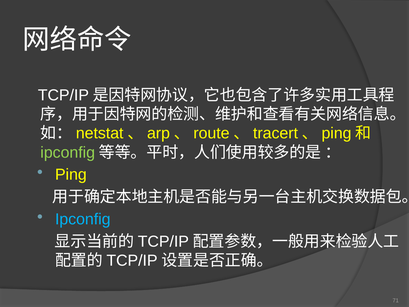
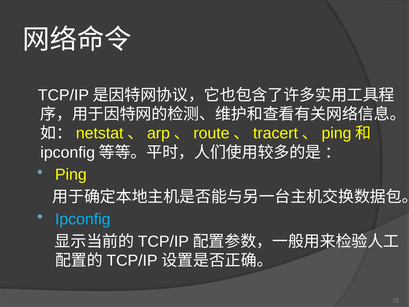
ipconfig at (68, 152) colour: light green -> white
